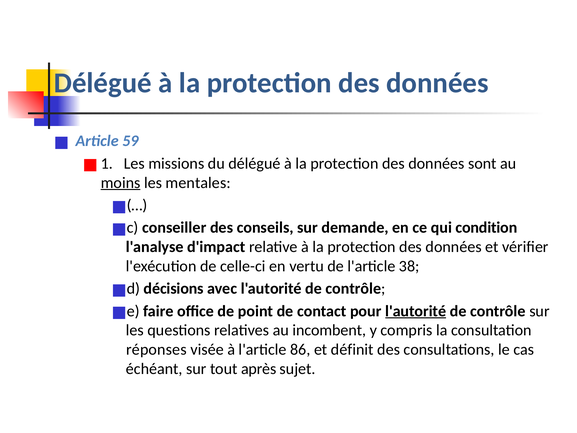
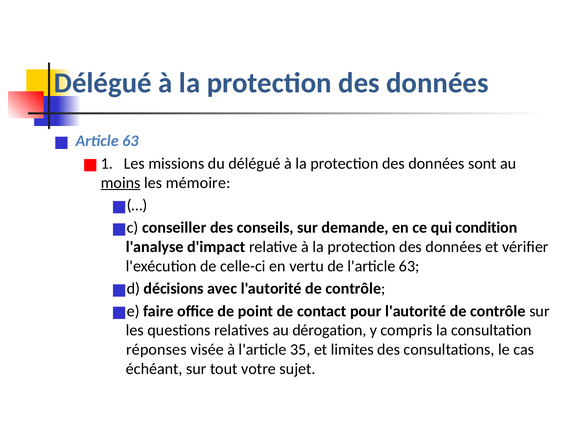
Article 59: 59 -> 63
mentales: mentales -> mémoire
l'article 38: 38 -> 63
l'autorité at (416, 311) underline: present -> none
incombent: incombent -> dérogation
86: 86 -> 35
définit: définit -> limites
après: après -> votre
